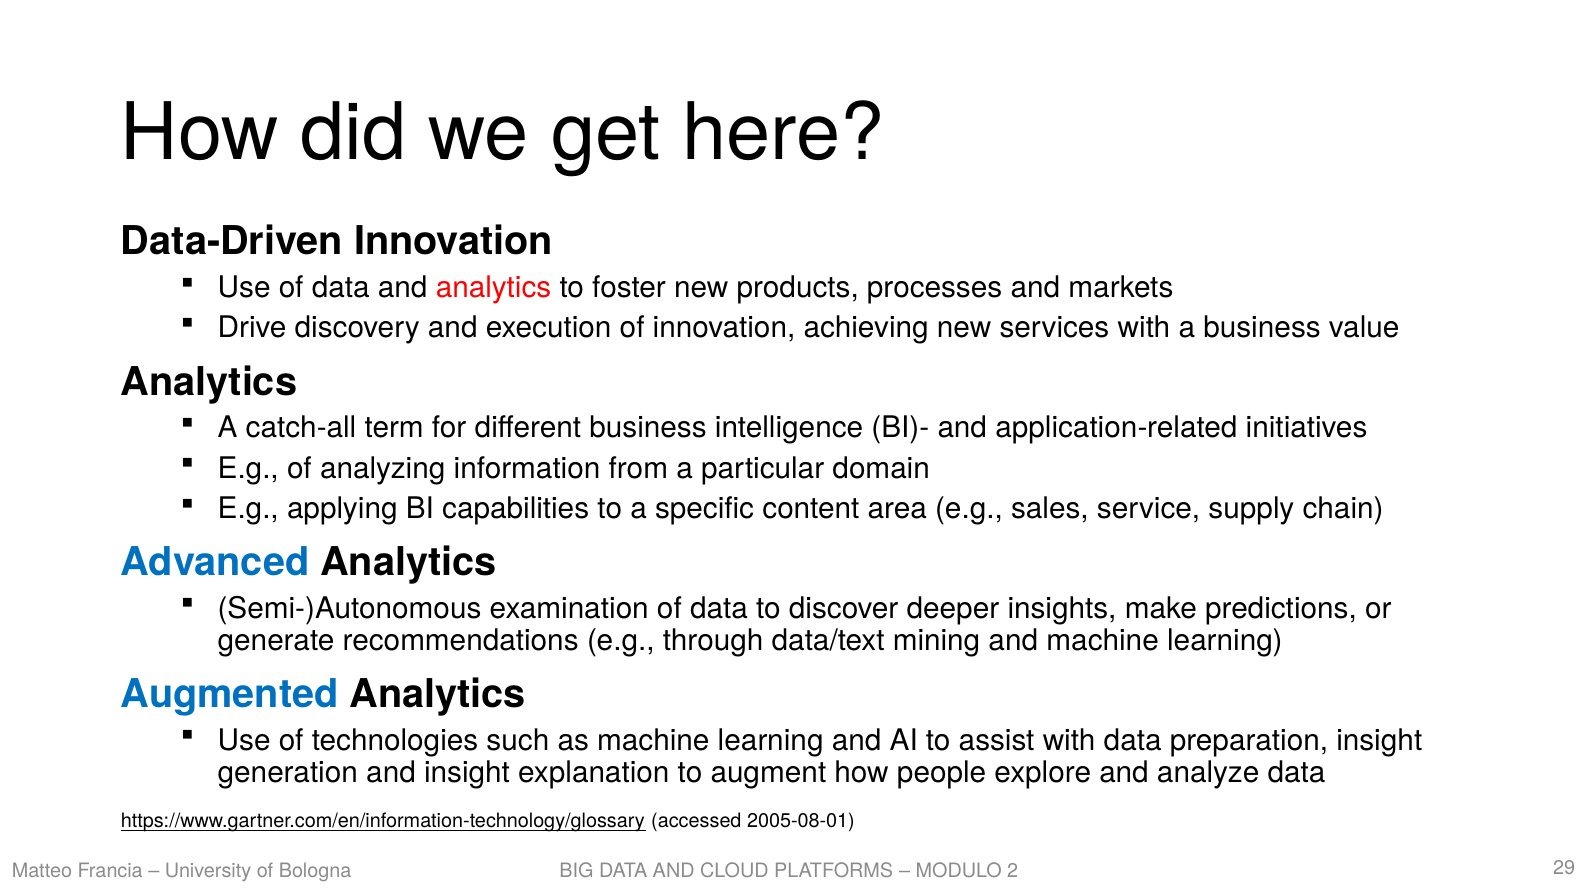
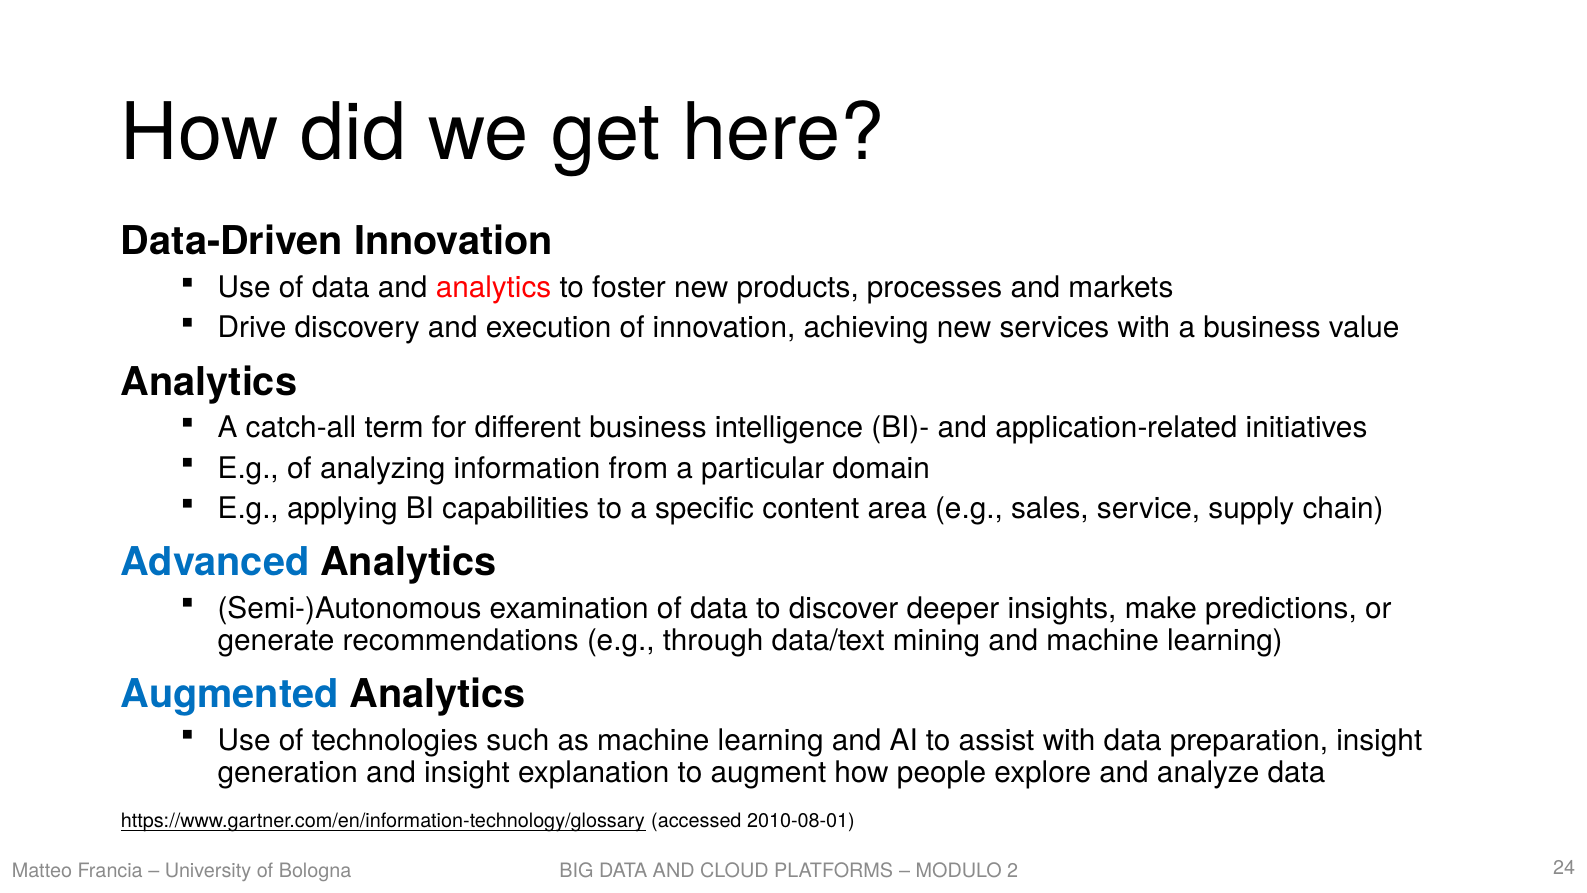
2005-08-01: 2005-08-01 -> 2010-08-01
29: 29 -> 24
